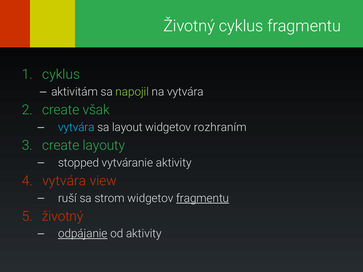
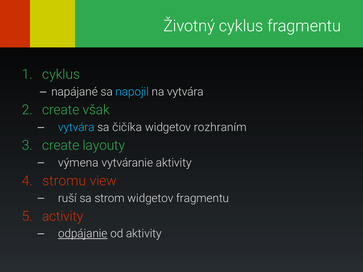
aktivitám: aktivitám -> napájané
napojil colour: light green -> light blue
layout: layout -> čičíka
stopped: stopped -> výmena
vytvára at (64, 181): vytvára -> stromu
fragmentu at (203, 198) underline: present -> none
životný at (63, 216): životný -> activity
